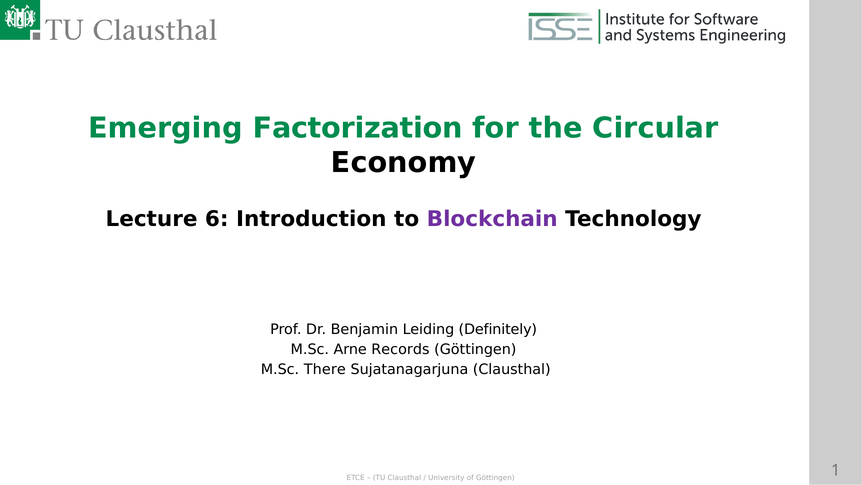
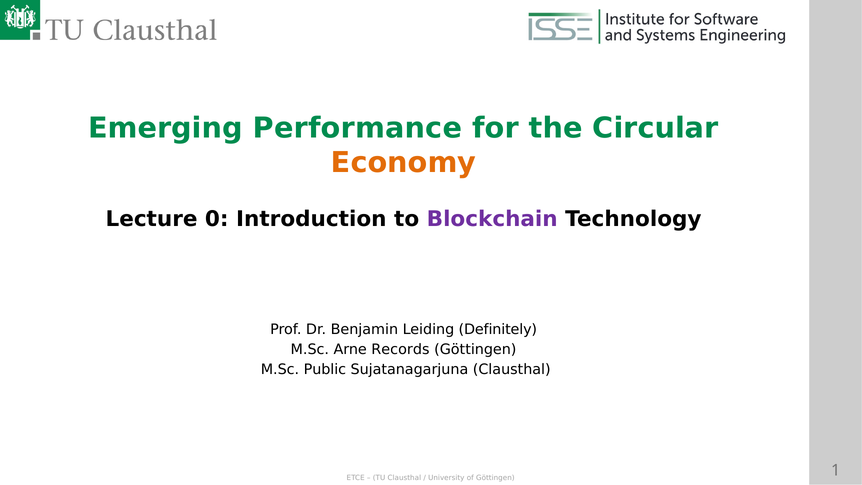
Factorization: Factorization -> Performance
Economy colour: black -> orange
6: 6 -> 0
There: There -> Public
